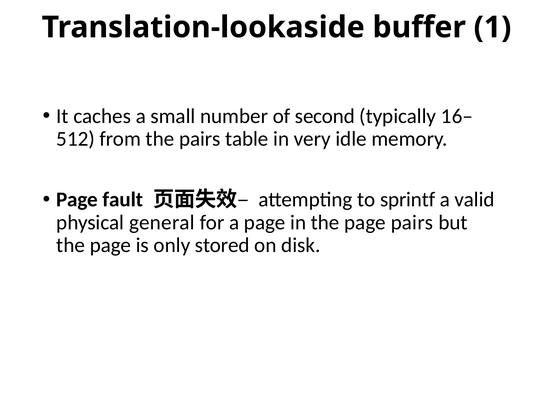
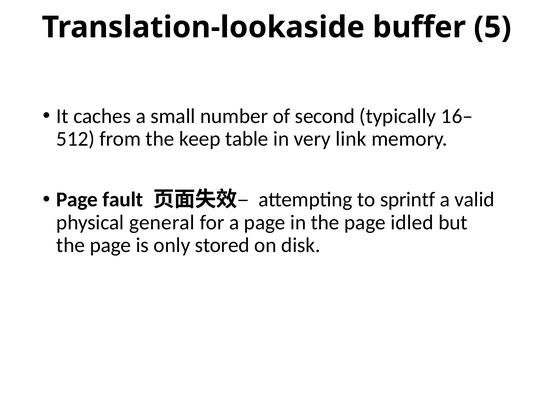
1: 1 -> 5
the pairs: pairs -> keep
idle: idle -> link
page pairs: pairs -> idled
